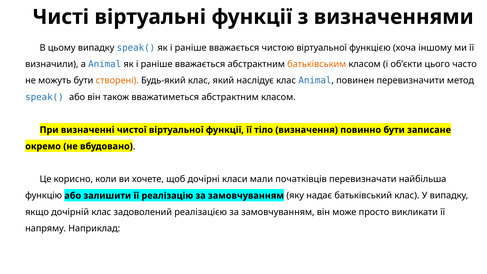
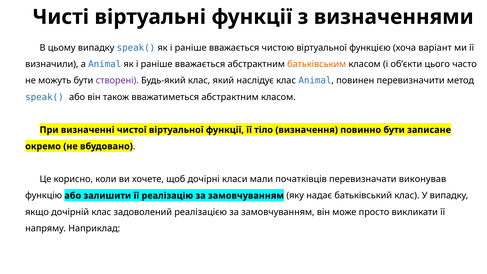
іншому: іншому -> варіант
створені colour: orange -> purple
найбільша: найбільша -> виконував
